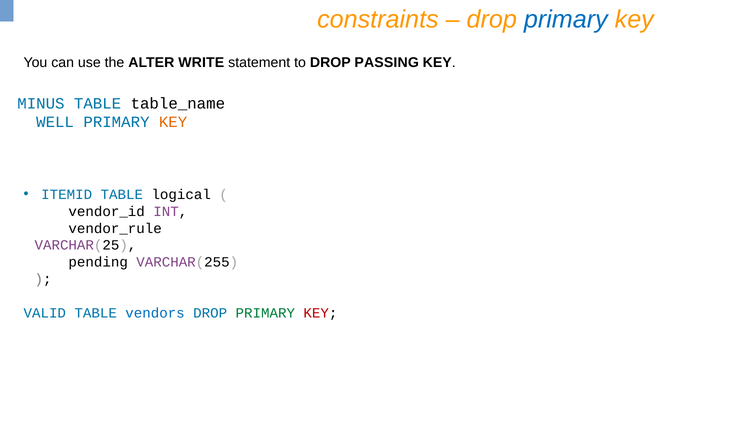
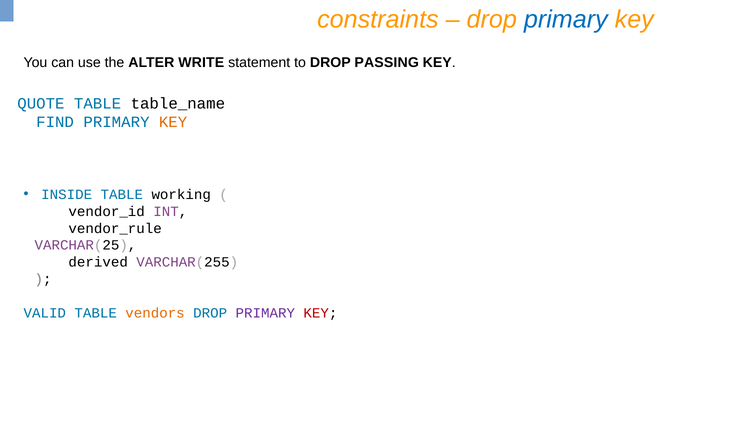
MINUS: MINUS -> QUOTE
WELL: WELL -> FIND
ITEMID: ITEMID -> INSIDE
logical: logical -> working
pending: pending -> derived
vendors colour: blue -> orange
PRIMARY at (265, 313) colour: green -> purple
